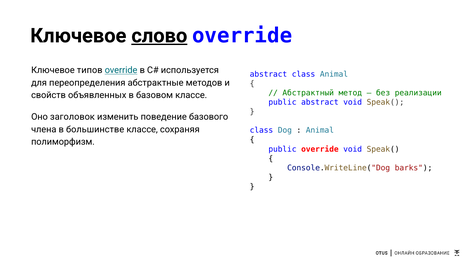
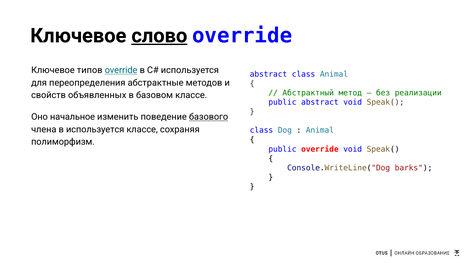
заголовок: заголовок -> начальное
базового underline: none -> present
в большинстве: большинстве -> используется
